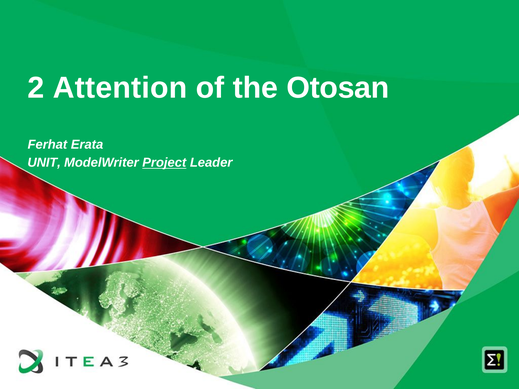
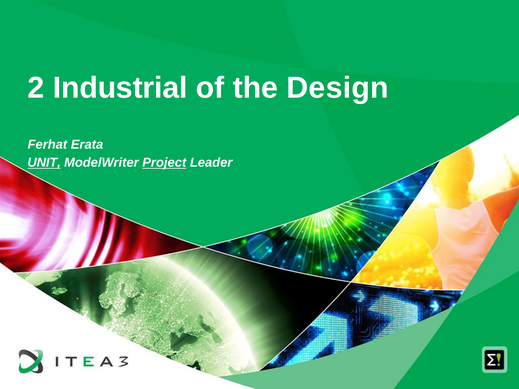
Attention: Attention -> Industrial
Otosan: Otosan -> Design
UNIT underline: none -> present
